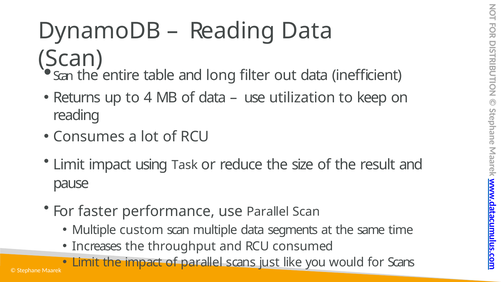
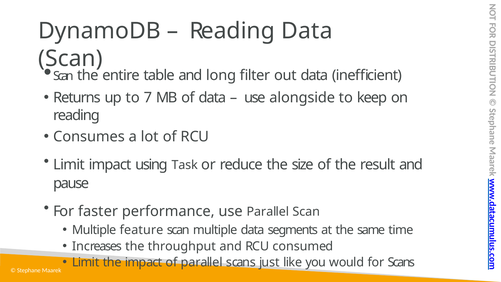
4: 4 -> 7
utilization: utilization -> alongside
custom: custom -> feature
